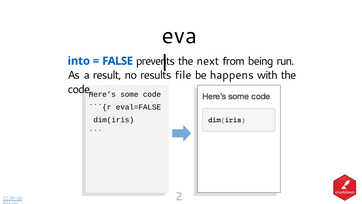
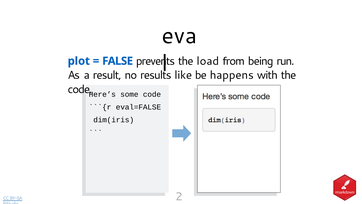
into: into -> plot
next: next -> load
file: file -> like
